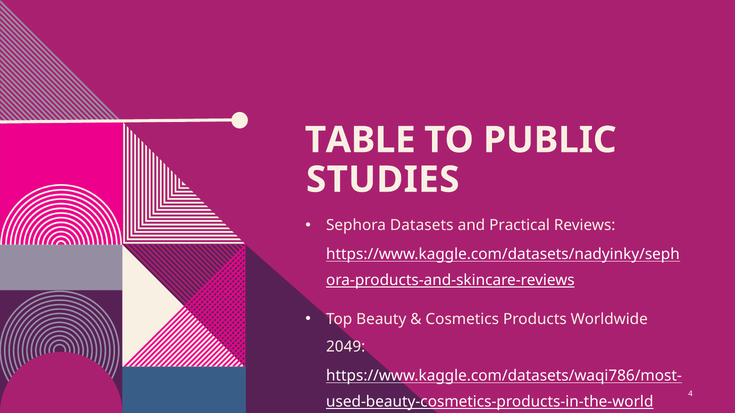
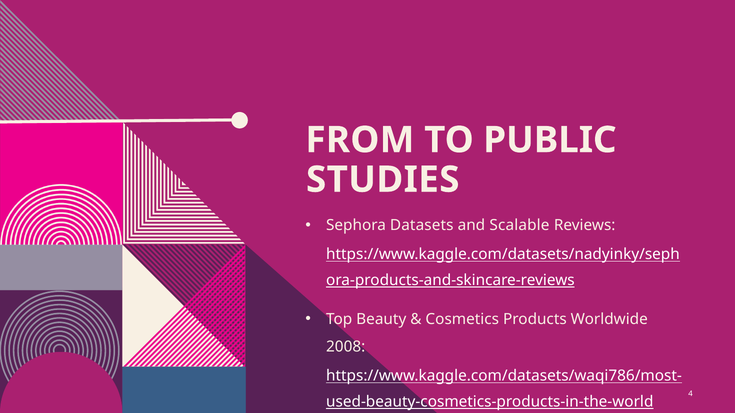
TABLE: TABLE -> FROM
Practical: Practical -> Scalable
2049: 2049 -> 2008
